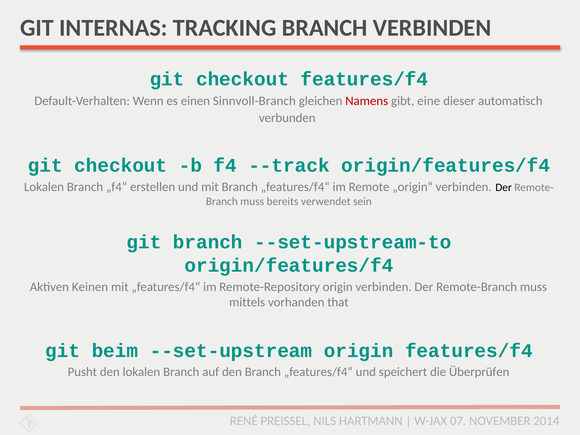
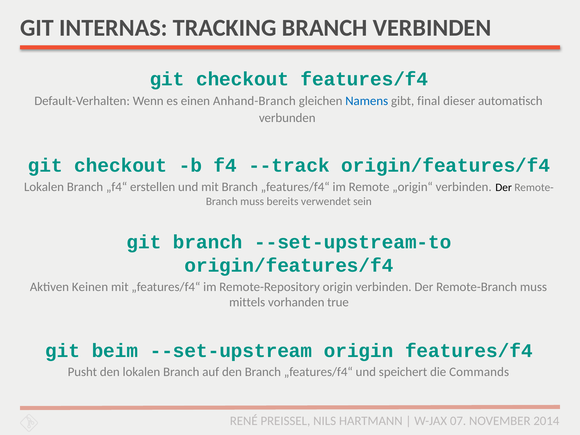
Sinnvoll-Branch: Sinnvoll-Branch -> Anhand-Branch
Namens colour: red -> blue
eine: eine -> final
that: that -> true
Überprüfen: Überprüfen -> Commands
